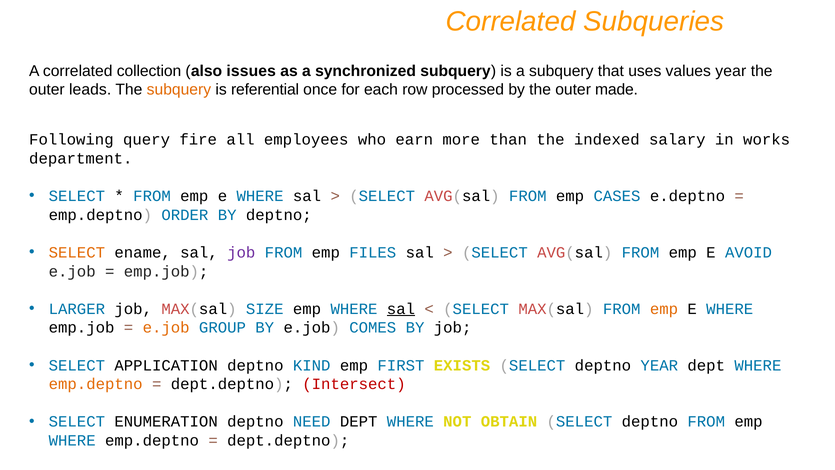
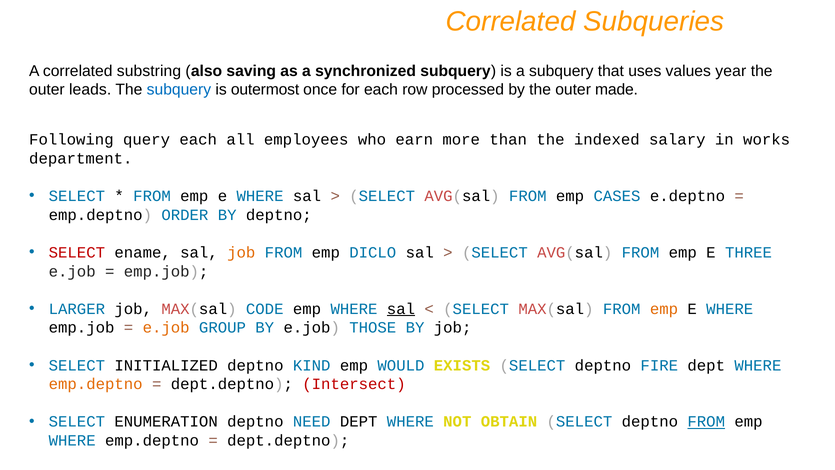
collection: collection -> substring
issues: issues -> saving
subquery at (179, 90) colour: orange -> blue
referential: referential -> outermost
query fire: fire -> each
SELECT at (77, 252) colour: orange -> red
job at (241, 252) colour: purple -> orange
FILES: FILES -> DICLO
AVOID: AVOID -> THREE
SIZE: SIZE -> CODE
COMES: COMES -> THOSE
APPLICATION: APPLICATION -> INITIALIZED
FIRST: FIRST -> WOULD
deptno YEAR: YEAR -> FIRE
FROM at (706, 421) underline: none -> present
